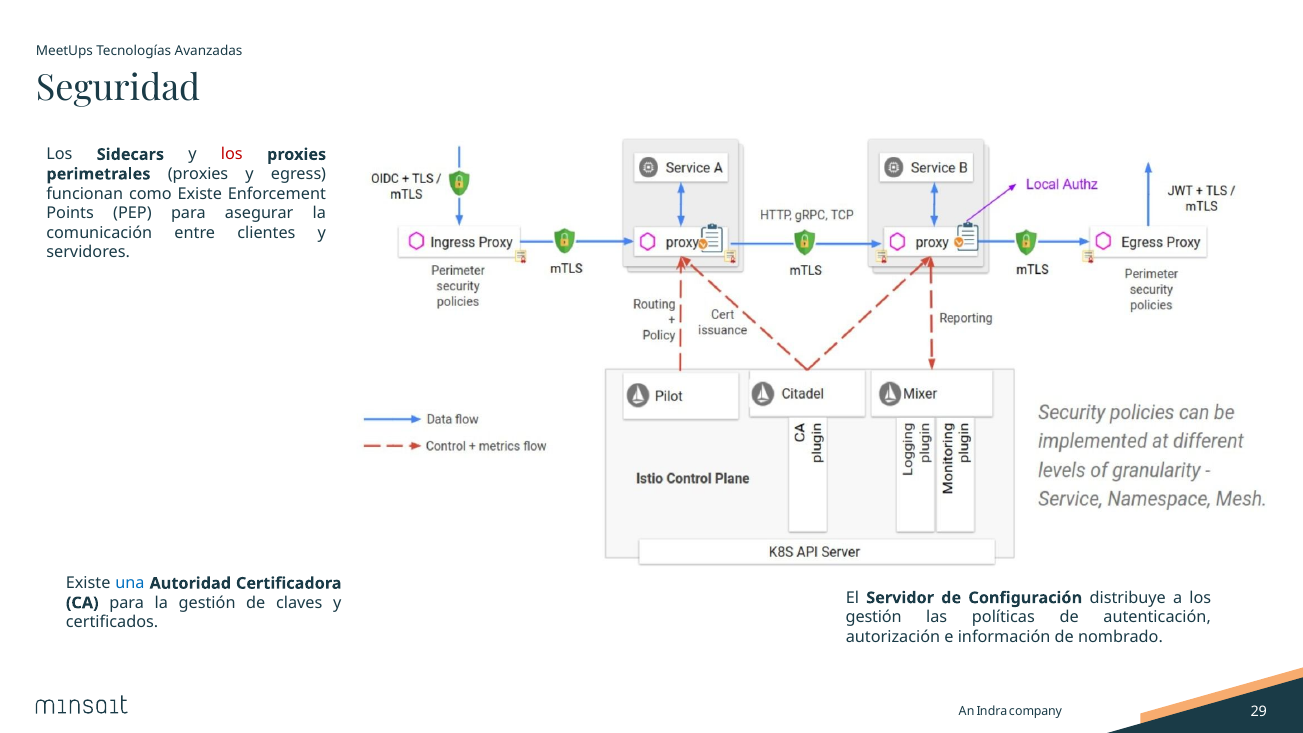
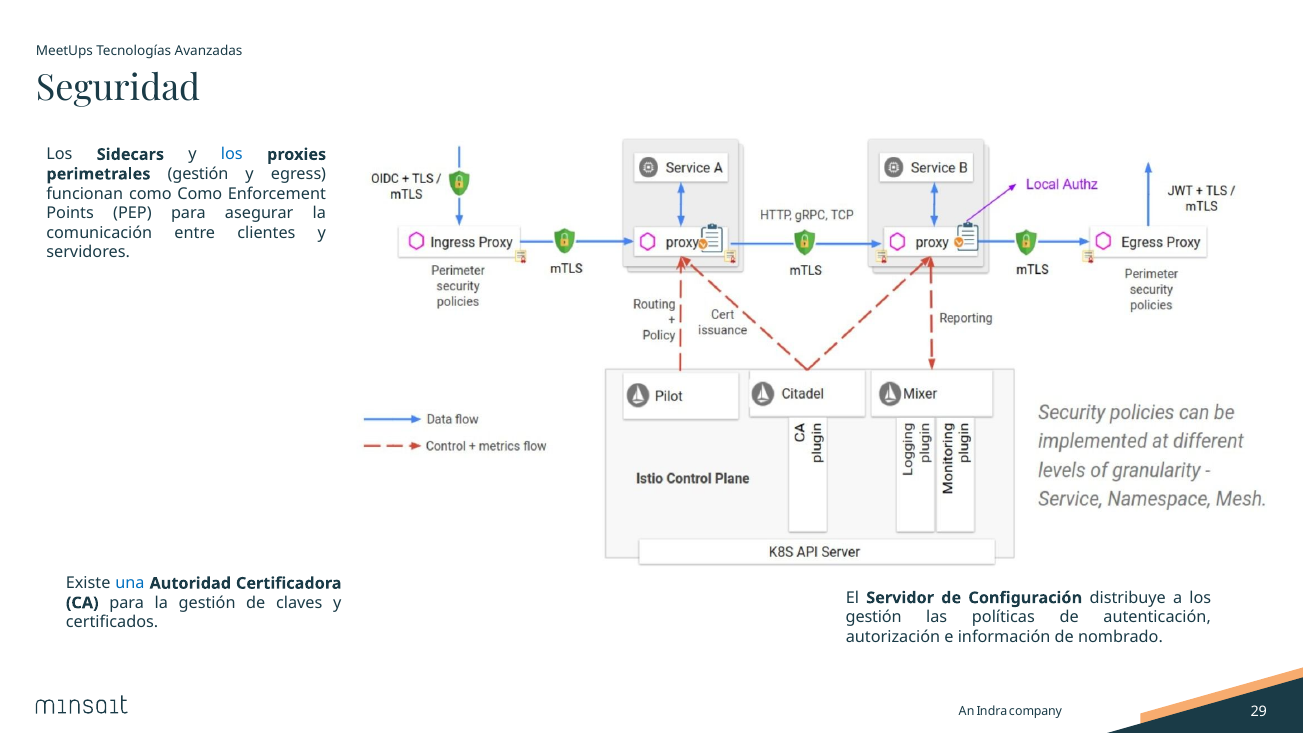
los at (232, 155) colour: red -> blue
perimetrales proxies: proxies -> gestión
como Existe: Existe -> Como
